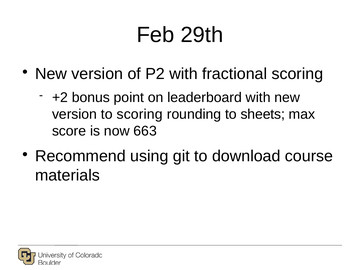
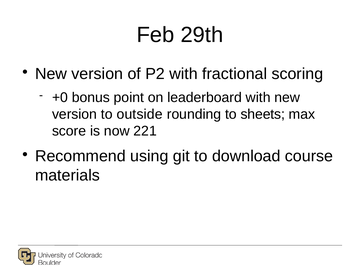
+2: +2 -> +0
to scoring: scoring -> outside
663: 663 -> 221
